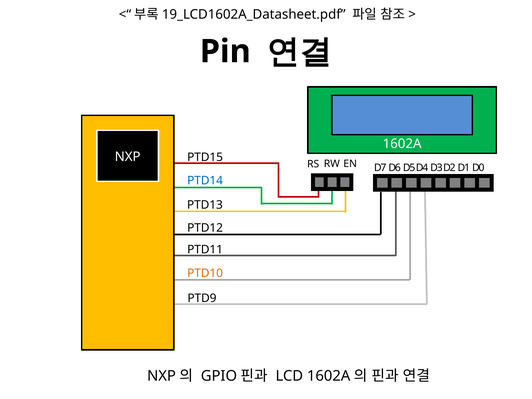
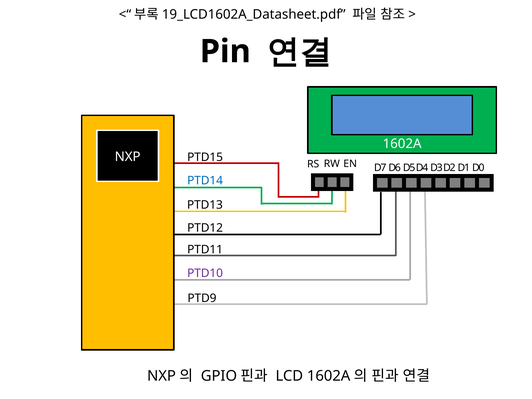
PTD10 colour: orange -> purple
